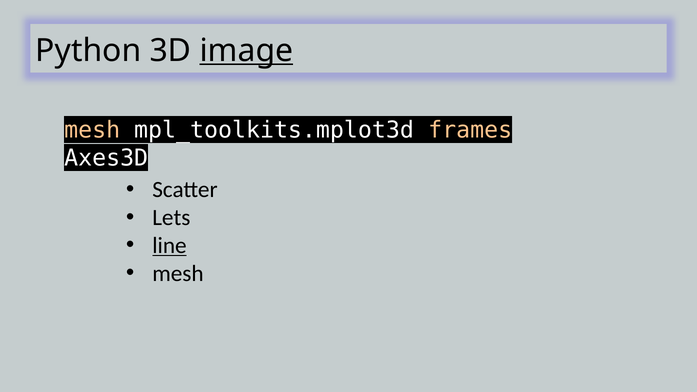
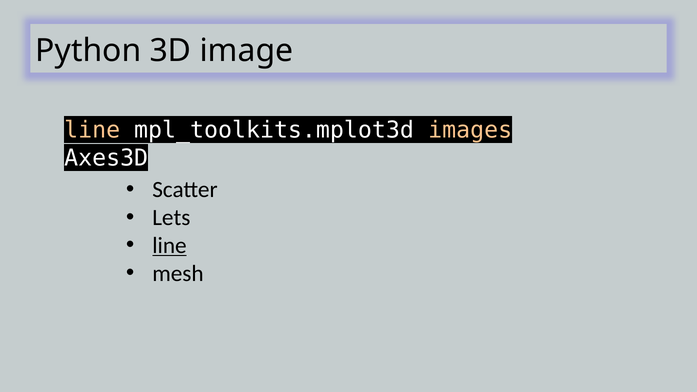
image underline: present -> none
mesh at (92, 130): mesh -> line
frames: frames -> images
